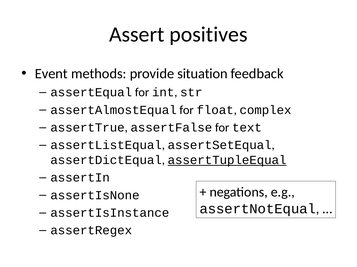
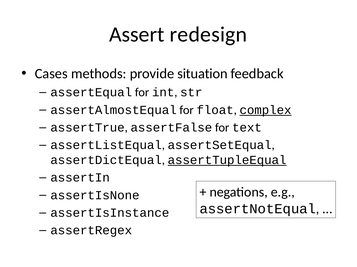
positives: positives -> redesign
Event: Event -> Cases
complex underline: none -> present
